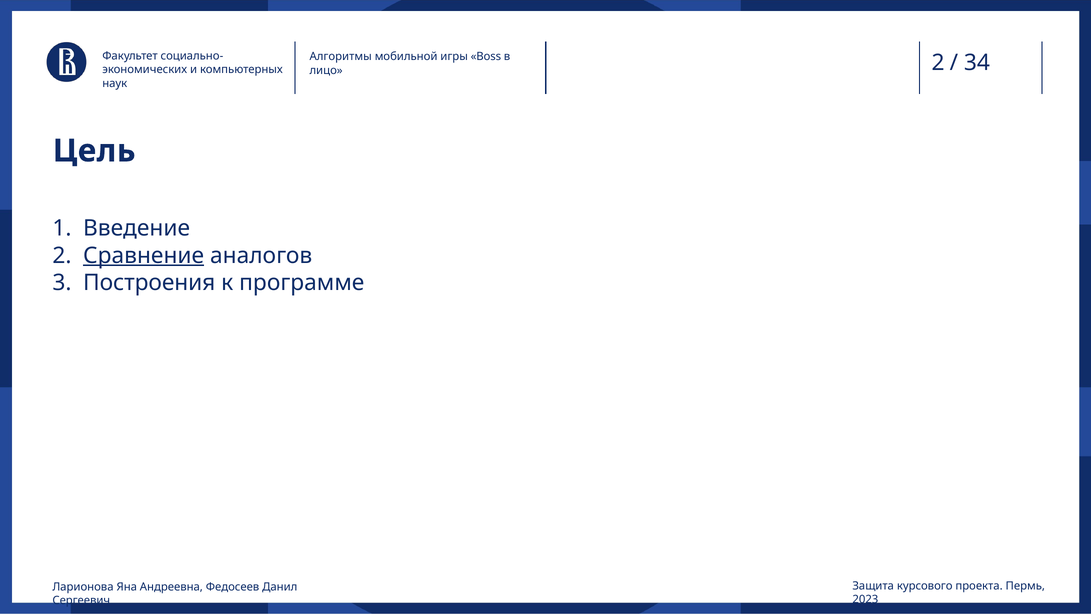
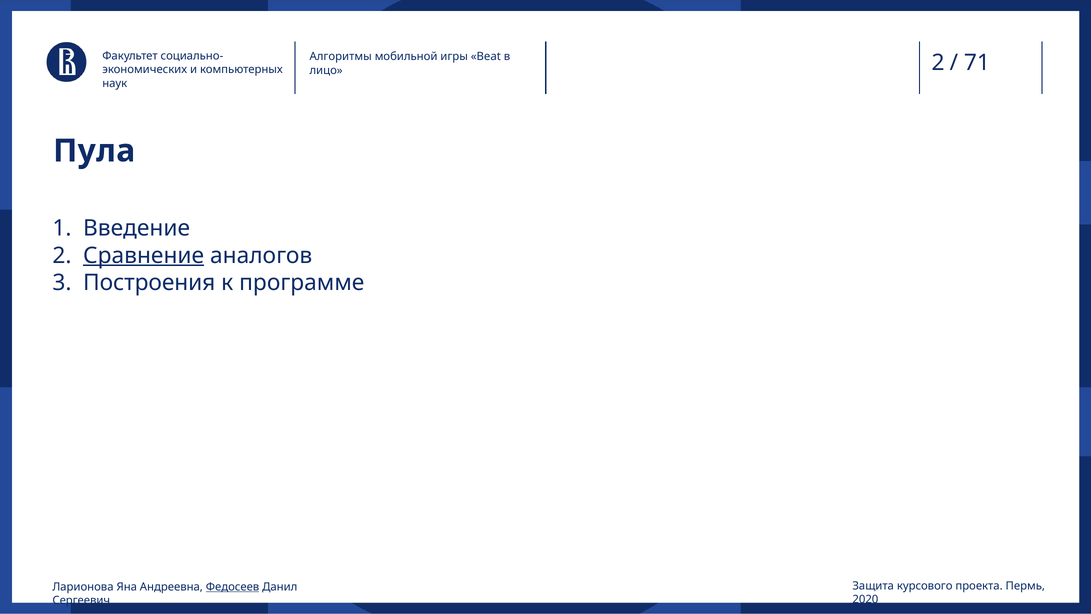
Boss: Boss -> Beat
34: 34 -> 71
Цель: Цель -> Пула
Федосеев underline: none -> present
2023: 2023 -> 2020
